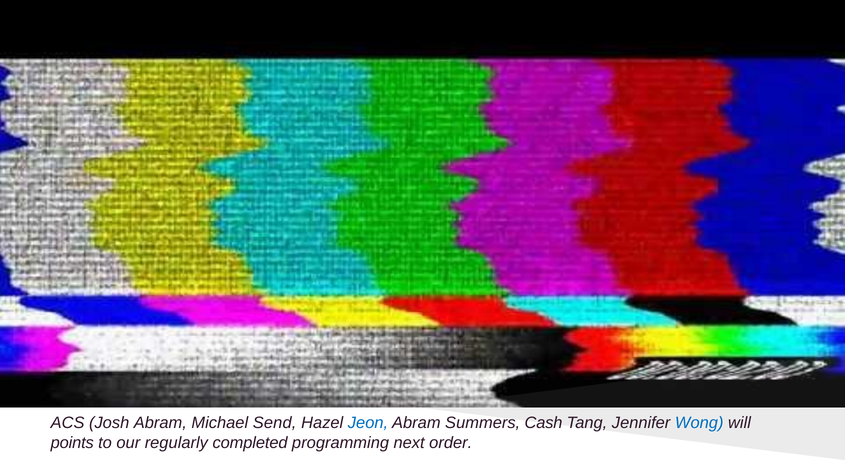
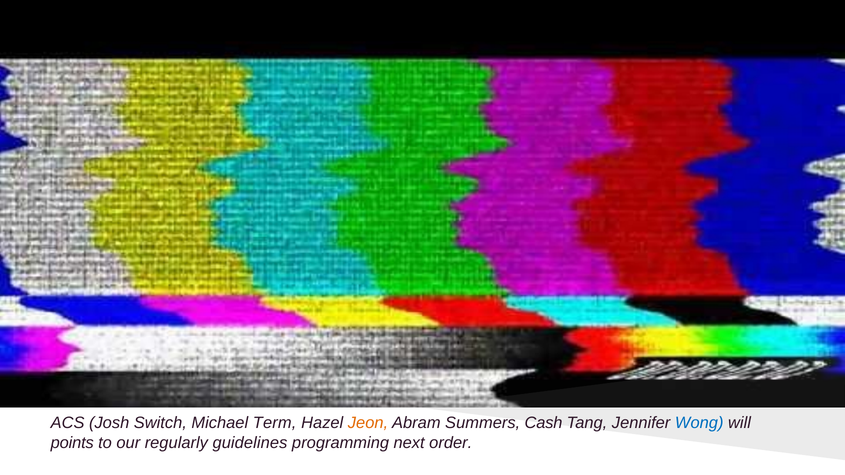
Josh Abram: Abram -> Switch
Send: Send -> Term
Jeon colour: blue -> orange
completed: completed -> guidelines
